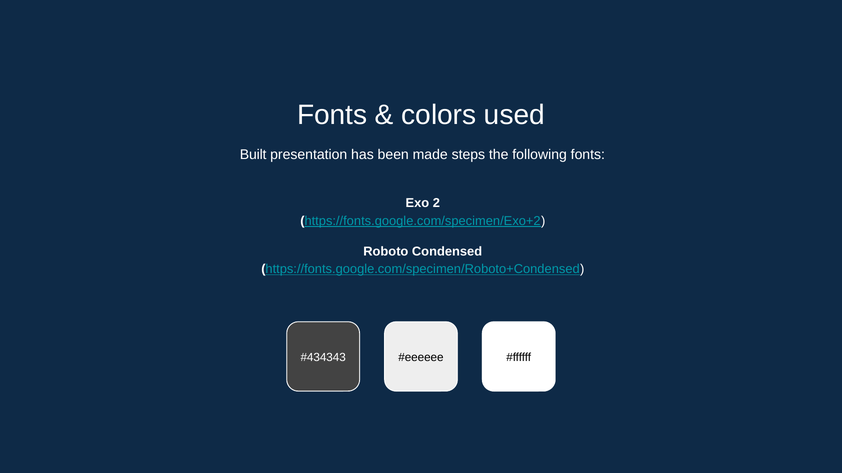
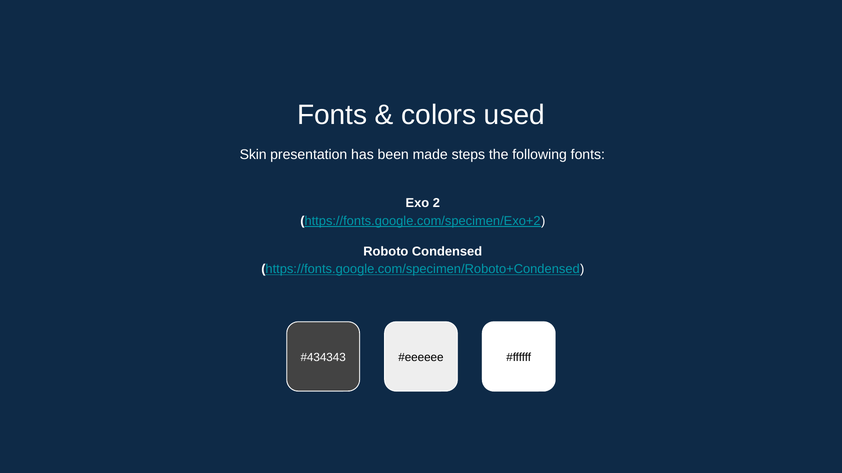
Built: Built -> Skin
